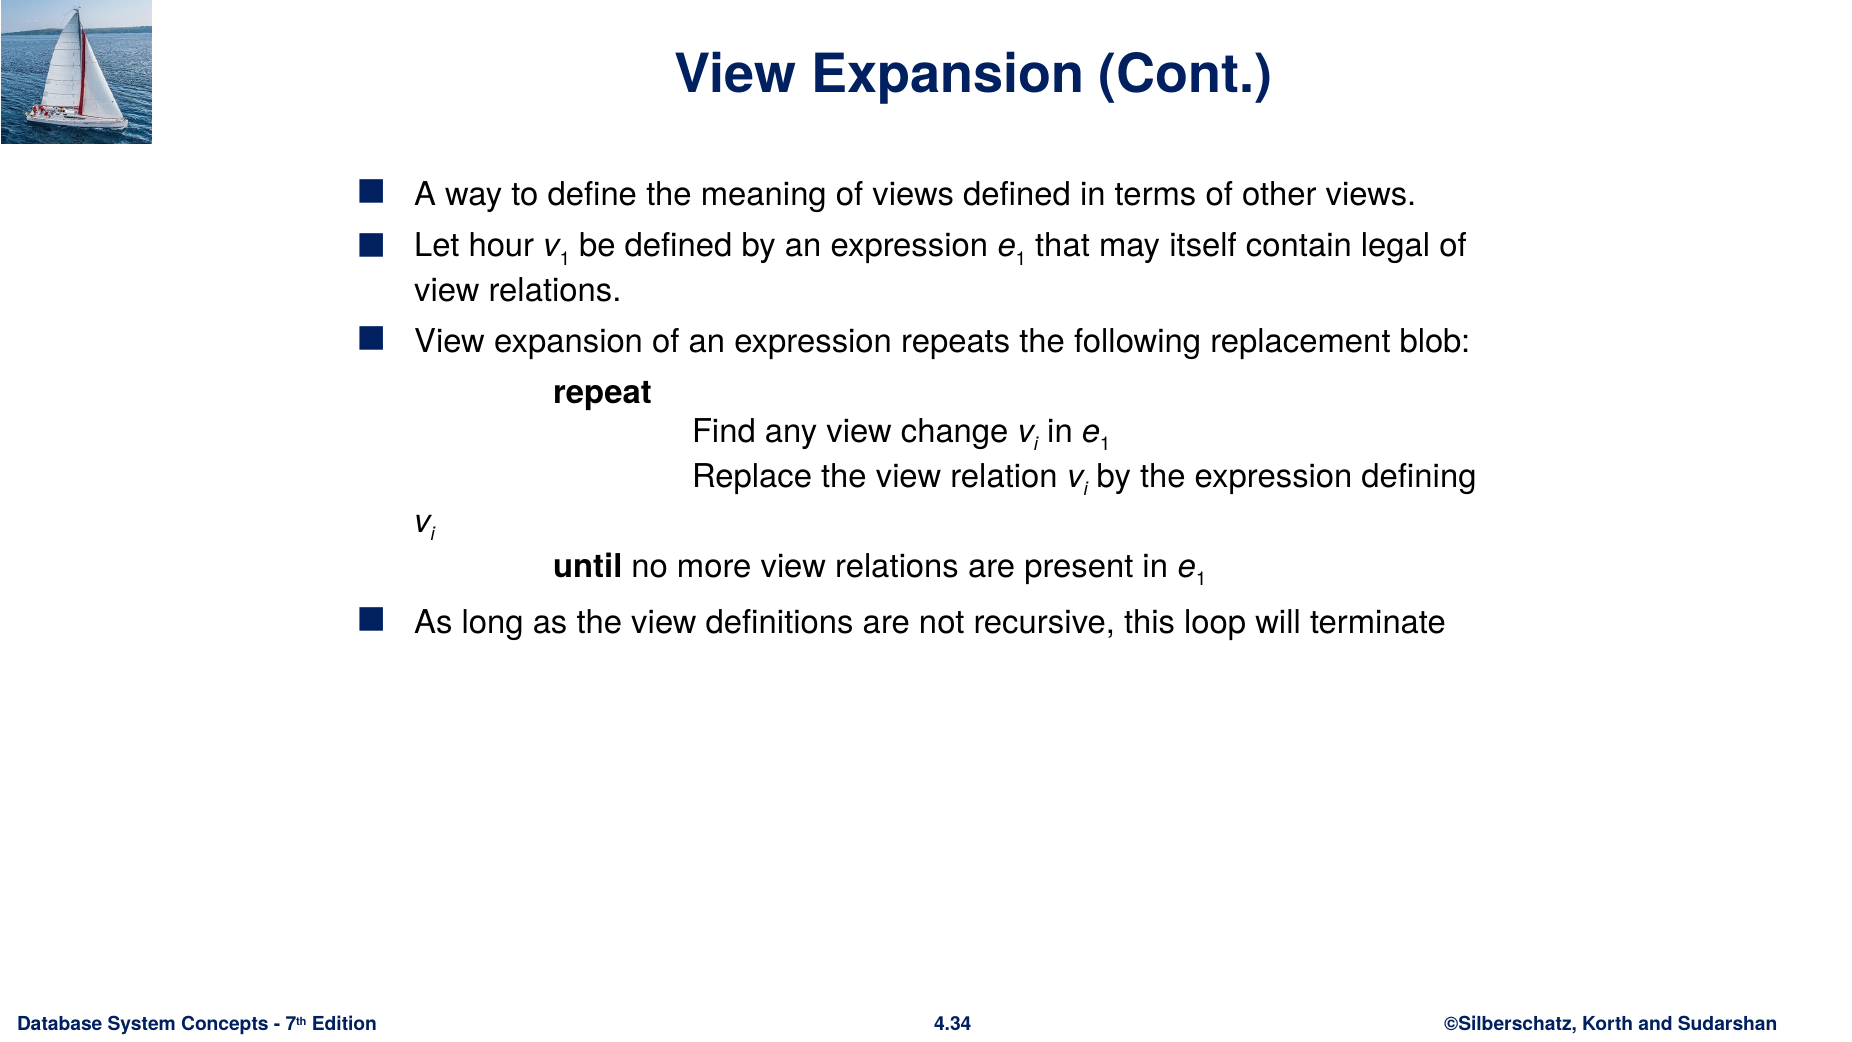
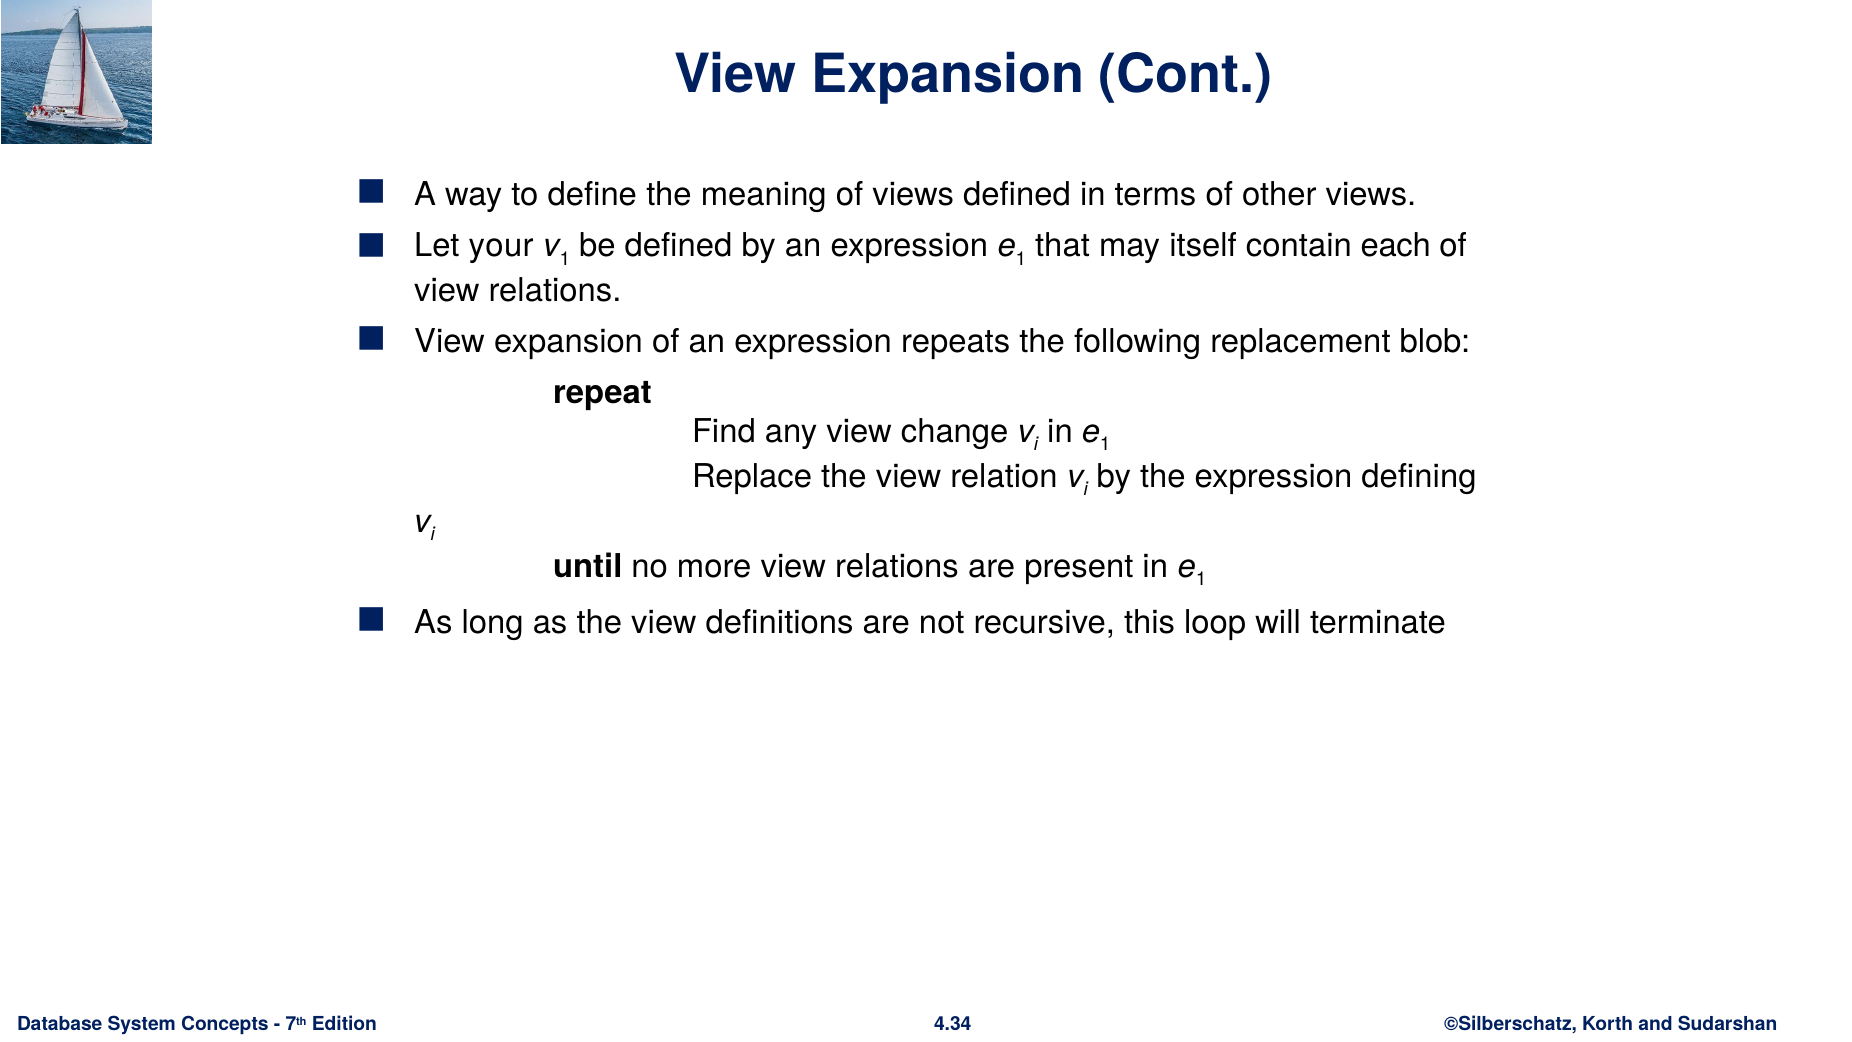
hour: hour -> your
legal: legal -> each
